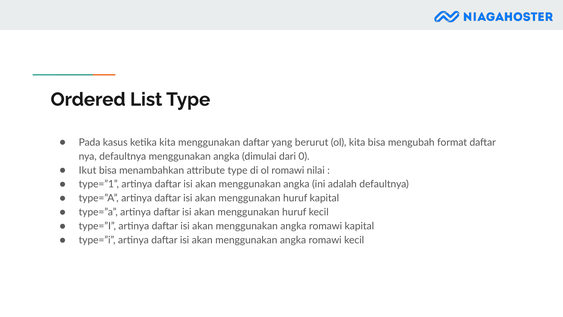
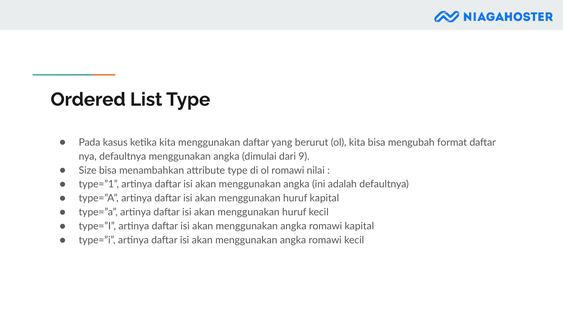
0: 0 -> 9
Ikut: Ikut -> Size
